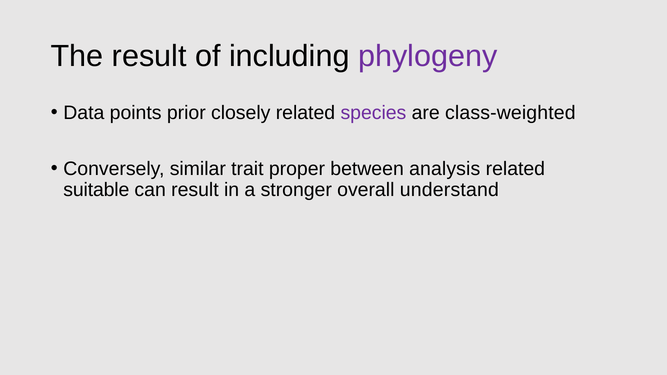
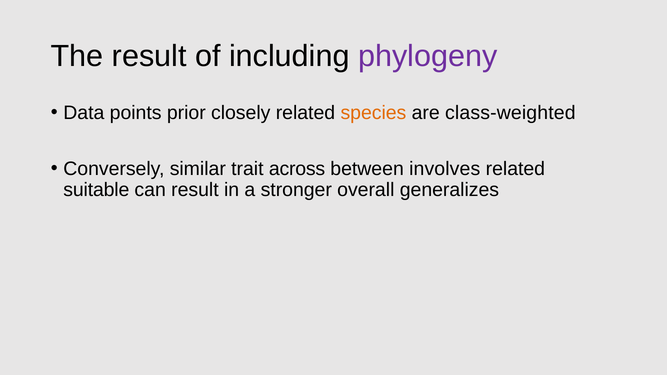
species colour: purple -> orange
proper: proper -> across
analysis: analysis -> involves
understand: understand -> generalizes
